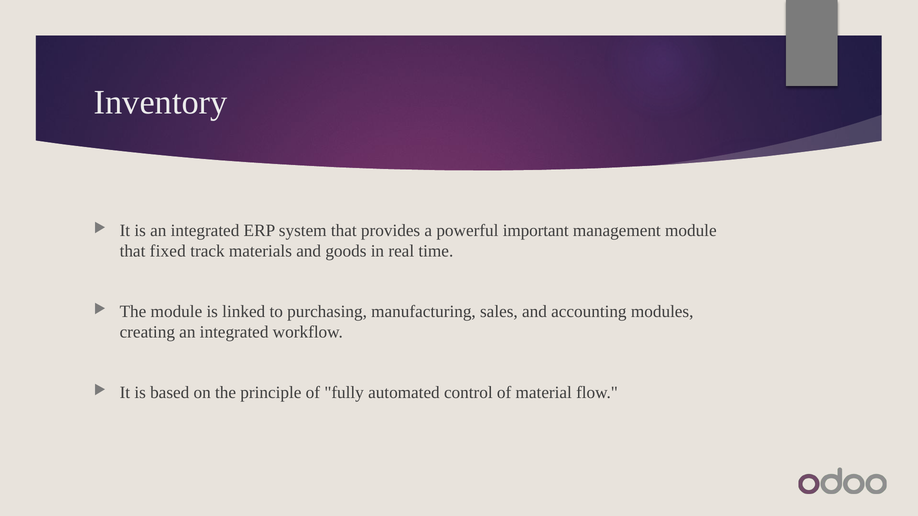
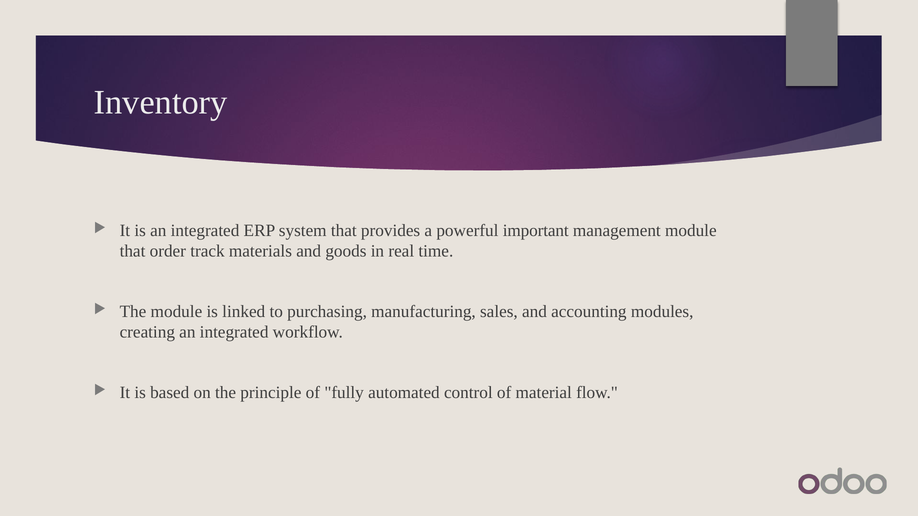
fixed: fixed -> order
